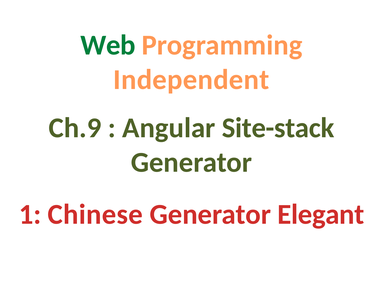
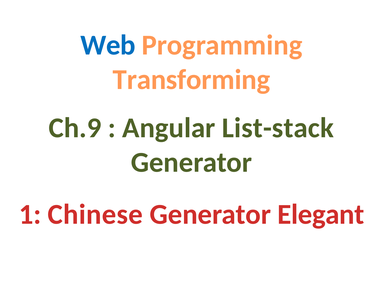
Web colour: green -> blue
Independent: Independent -> Transforming
Site-stack: Site-stack -> List-stack
